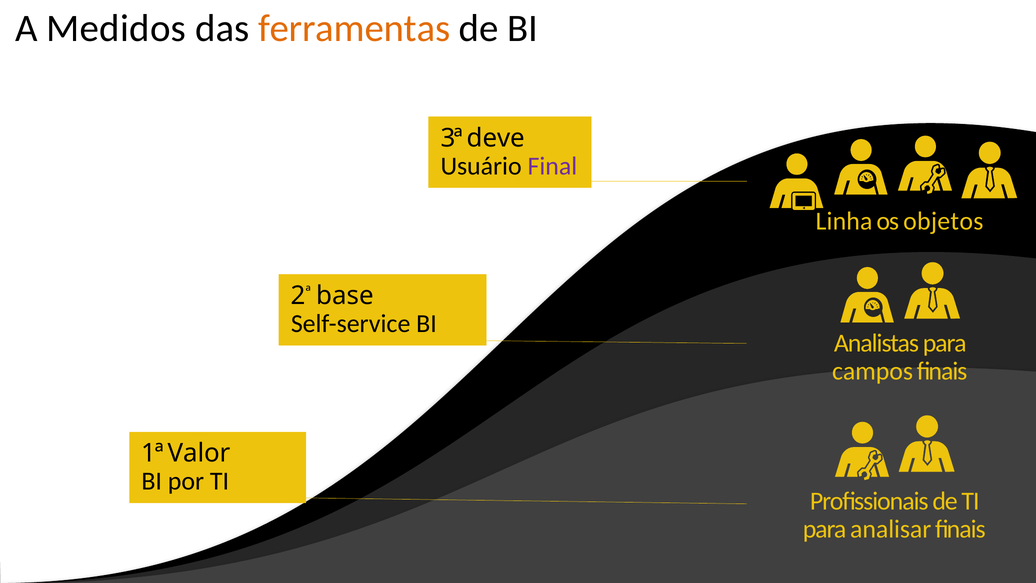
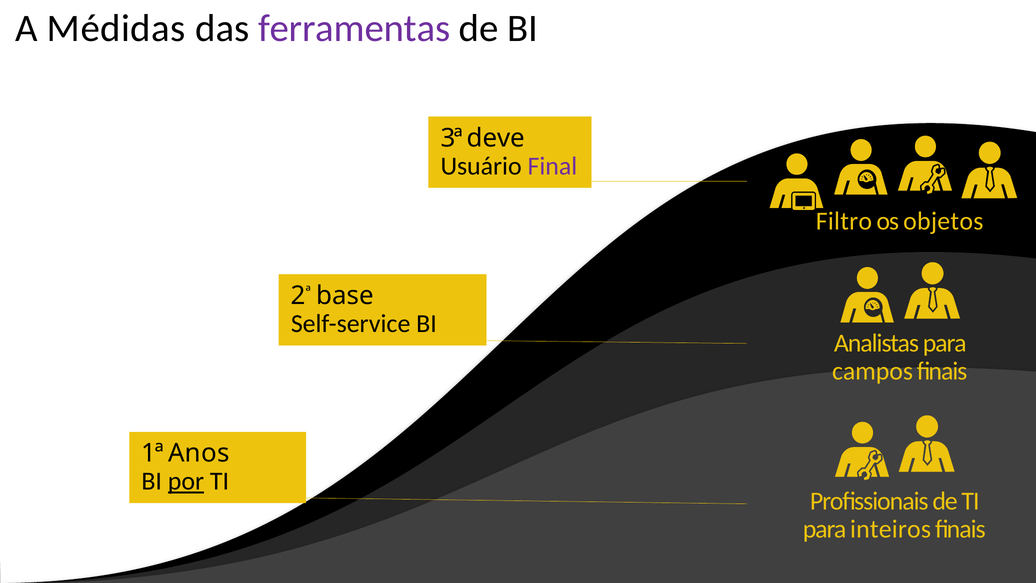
Medidos: Medidos -> Médidas
ferramentas colour: orange -> purple
Linha: Linha -> Filtro
Valor: Valor -> Anos
por underline: none -> present
analisar: analisar -> inteiros
